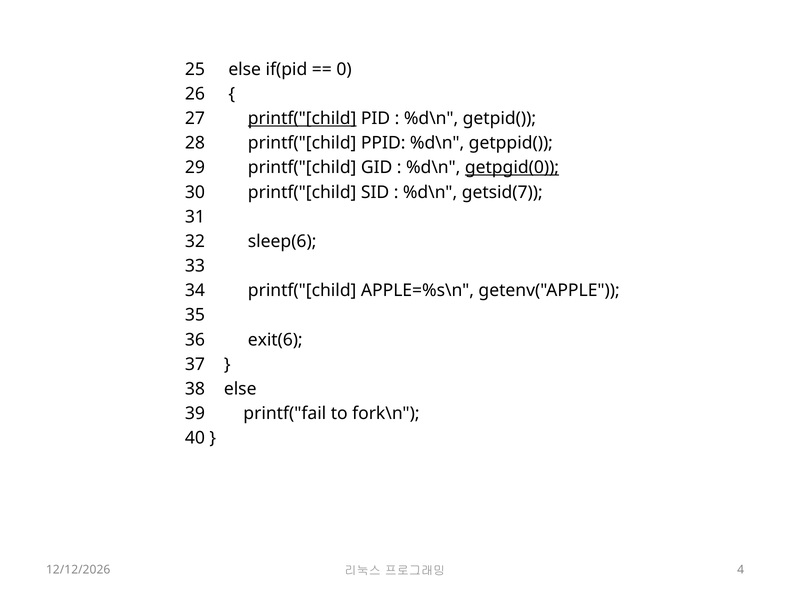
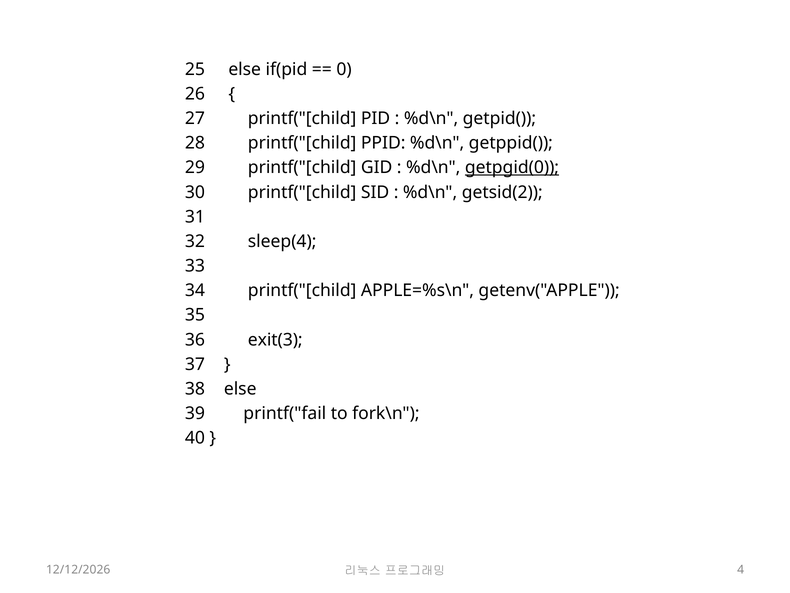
printf("[child at (302, 118) underline: present -> none
getsid(7: getsid(7 -> getsid(2
sleep(6: sleep(6 -> sleep(4
exit(6: exit(6 -> exit(3
